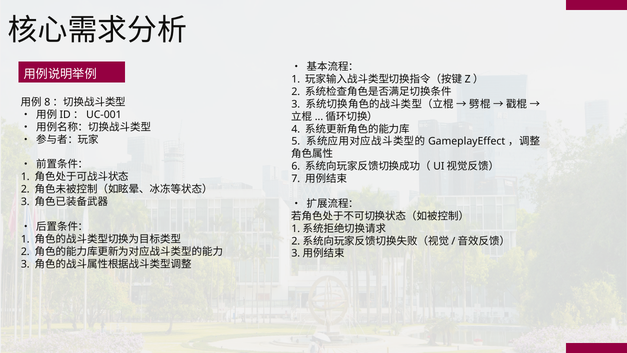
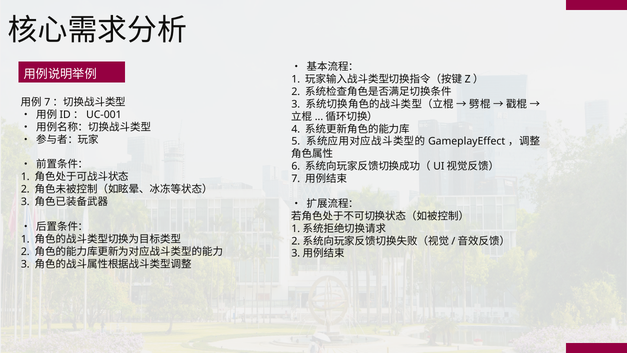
8 at (47, 102): 8 -> 7
